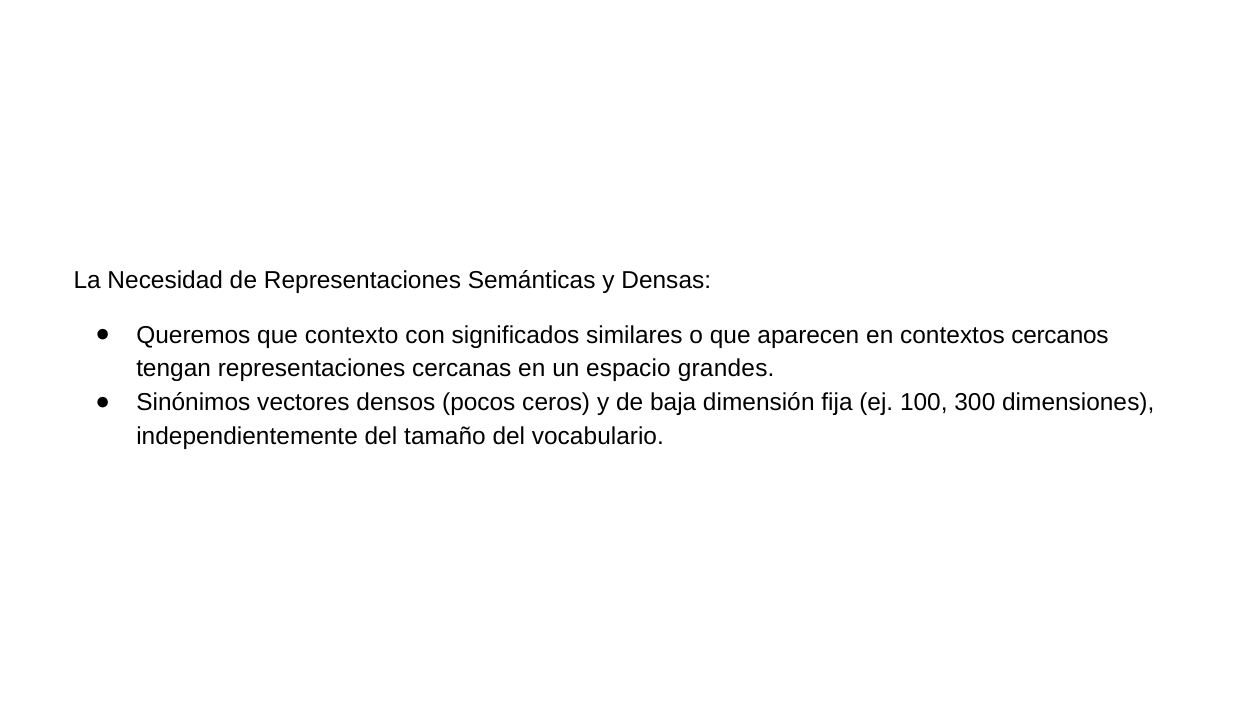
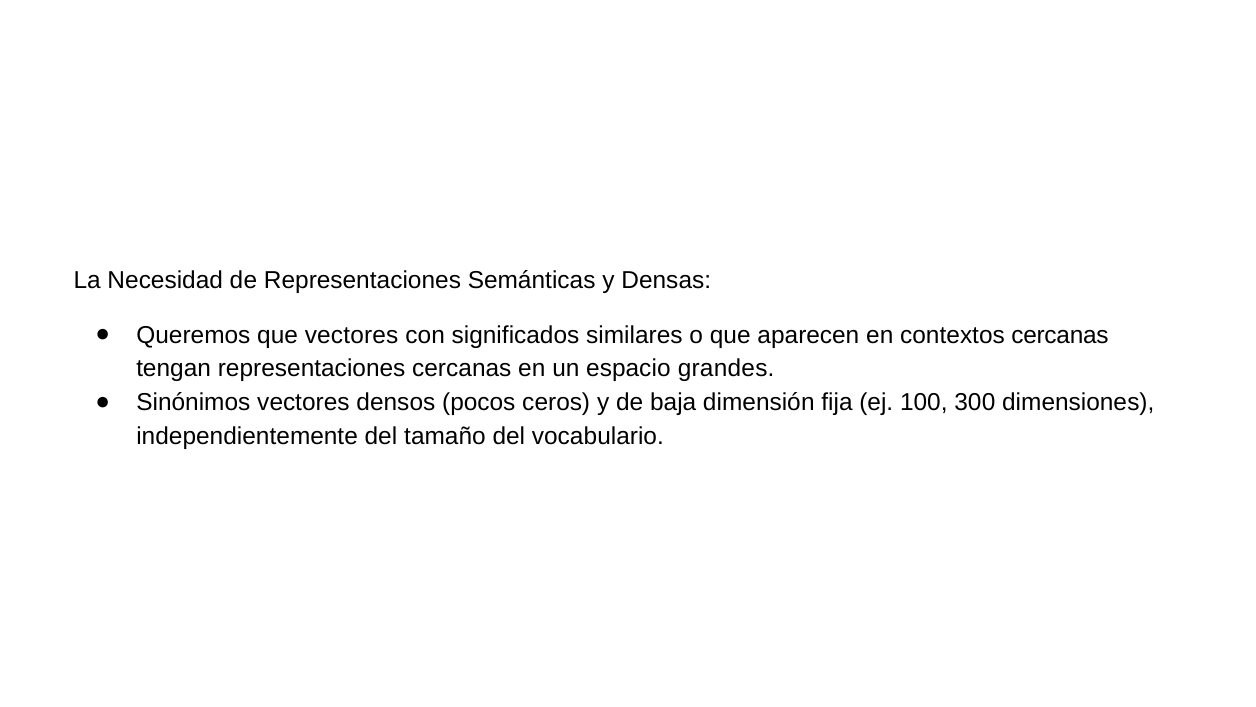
que contexto: contexto -> vectores
contextos cercanos: cercanos -> cercanas
